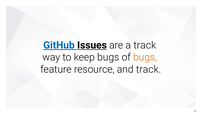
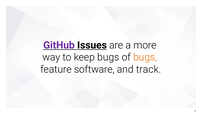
GitHub colour: blue -> purple
a track: track -> more
resource: resource -> software
